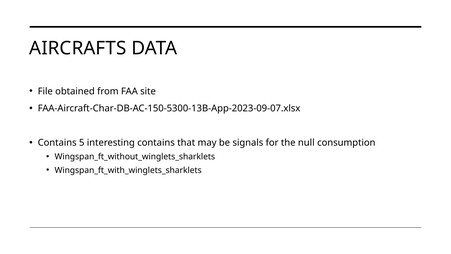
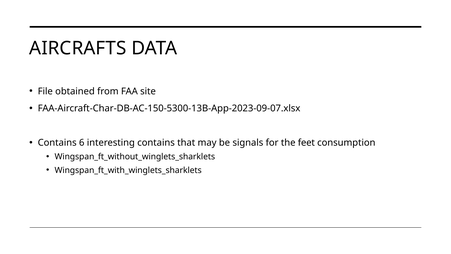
5: 5 -> 6
null: null -> feet
